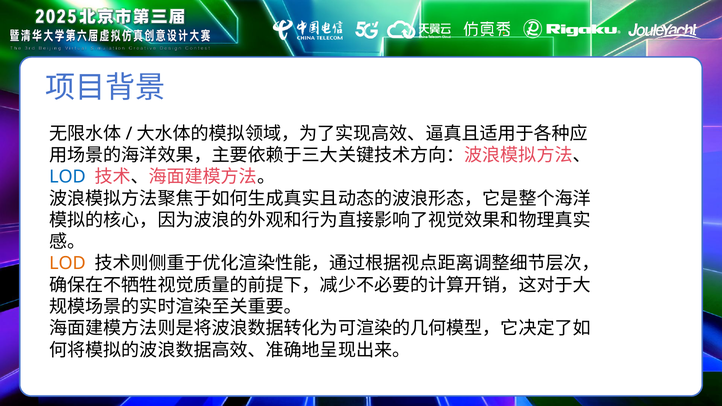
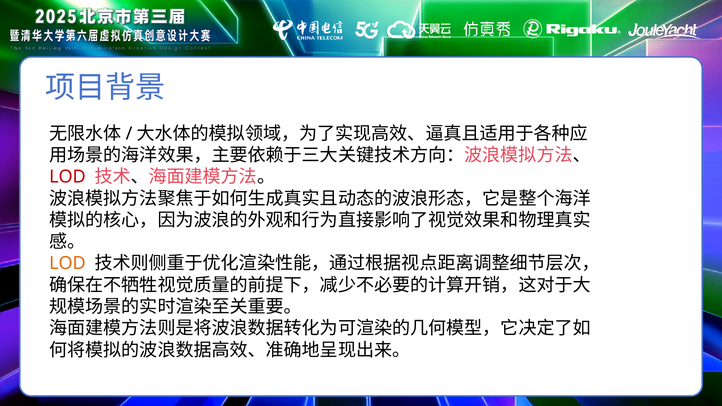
LOD at (67, 177) colour: blue -> red
